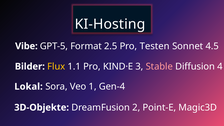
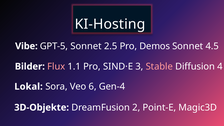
GPT-5 Format: Format -> Sonnet
Testen: Testen -> Demos
Flux colour: yellow -> pink
KIND·E: KIND·E -> SIND·E
1: 1 -> 6
